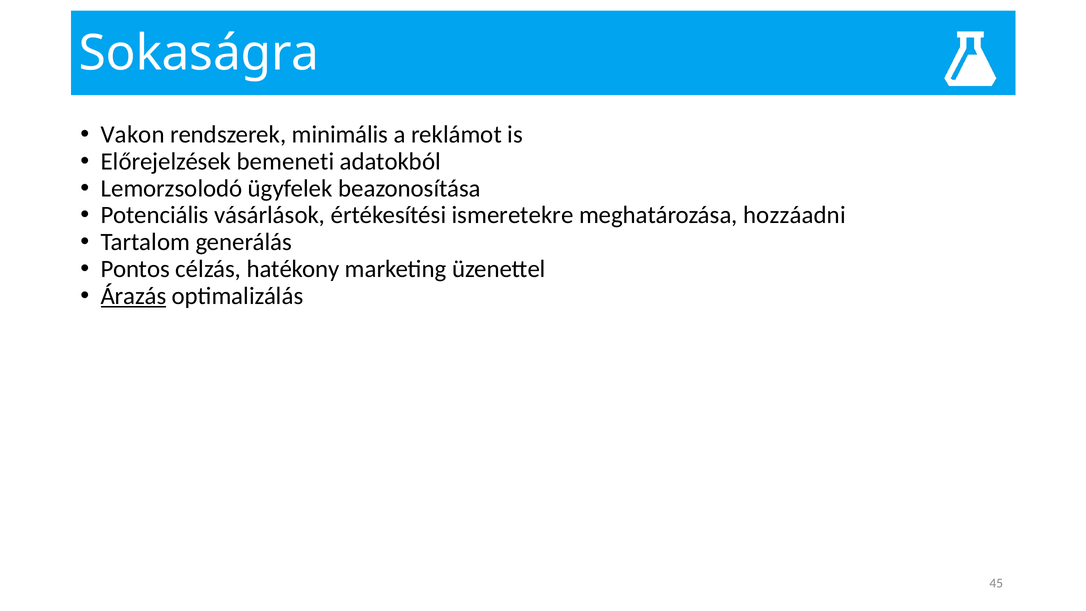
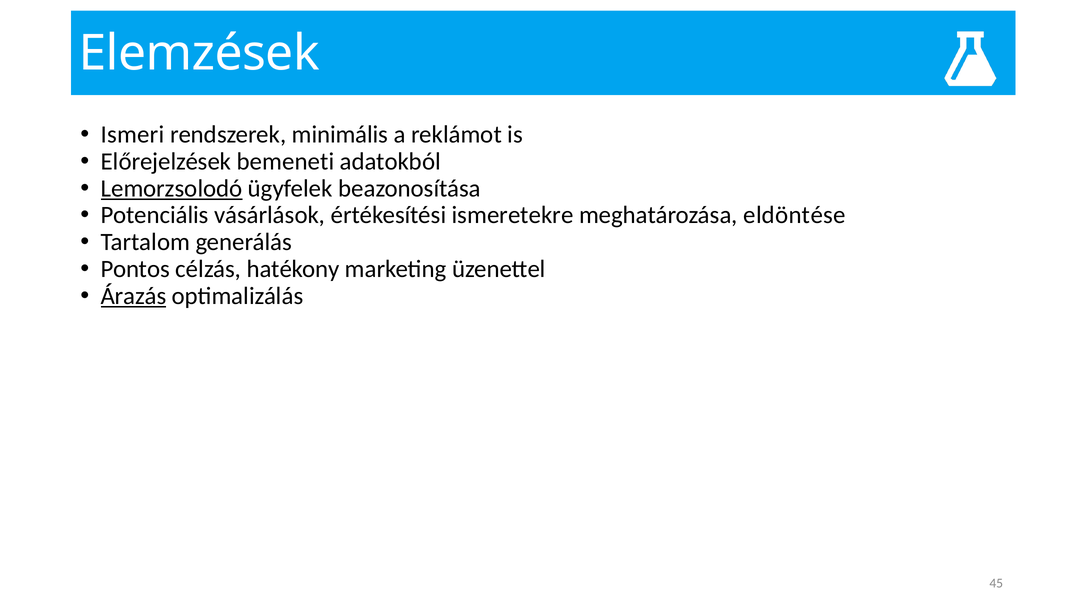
Sokaságra: Sokaságra -> Elemzések
Vakon: Vakon -> Ismeri
Lemorzsolodó underline: none -> present
hozzáadni: hozzáadni -> eldöntése
